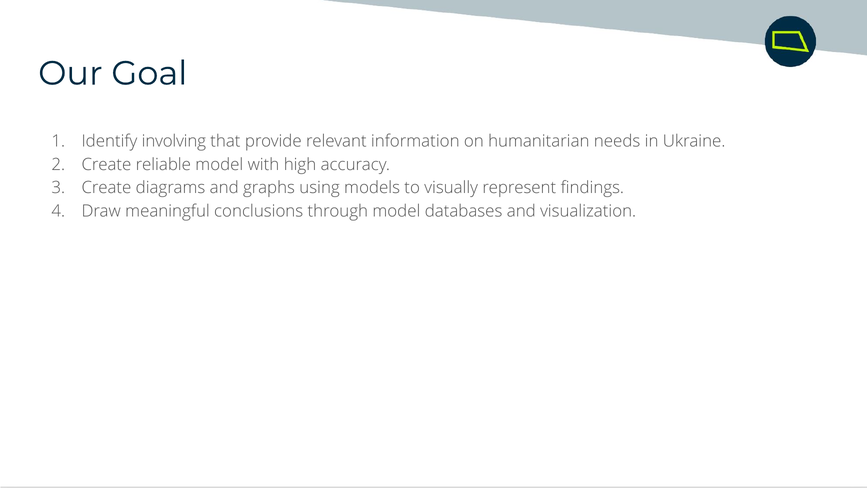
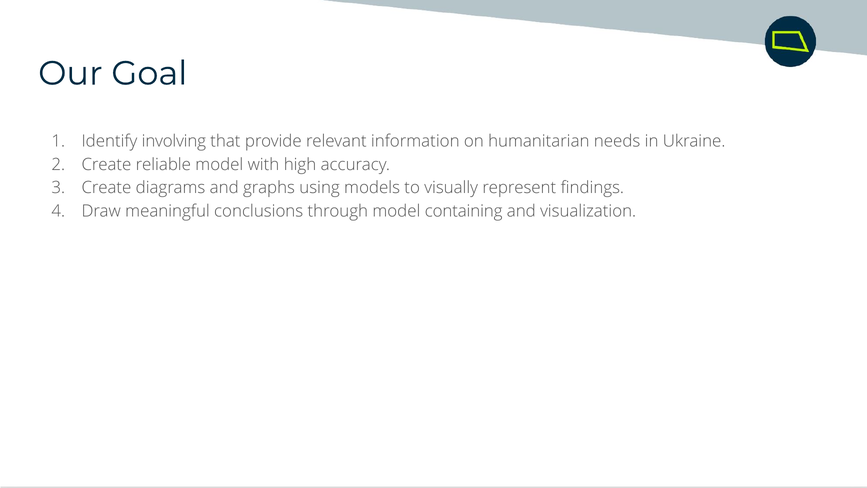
databases: databases -> containing
